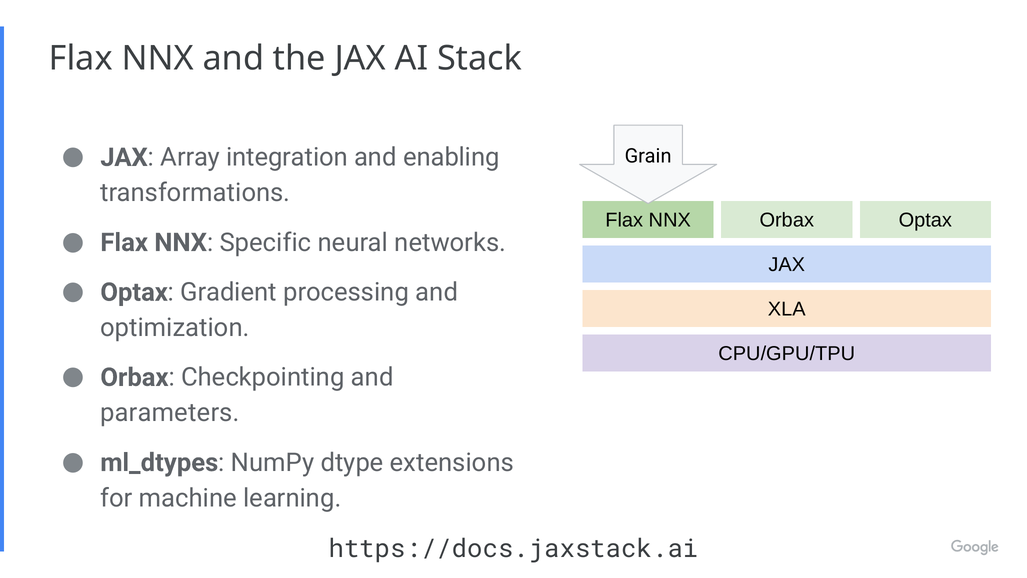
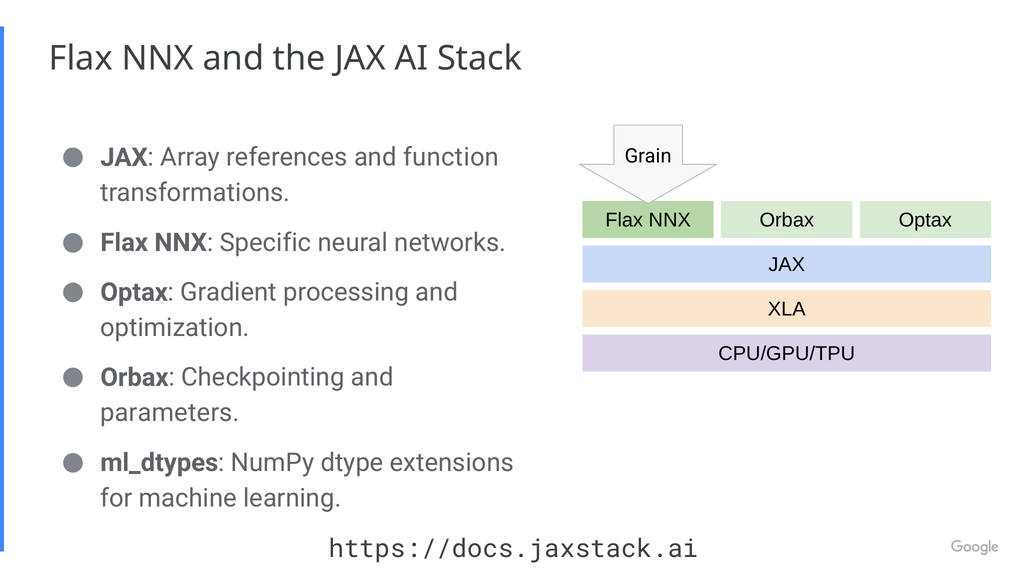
integration: integration -> references
enabling: enabling -> function
